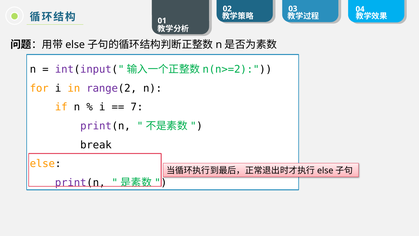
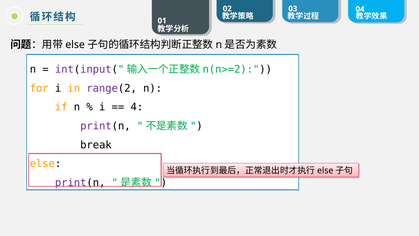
7: 7 -> 4
